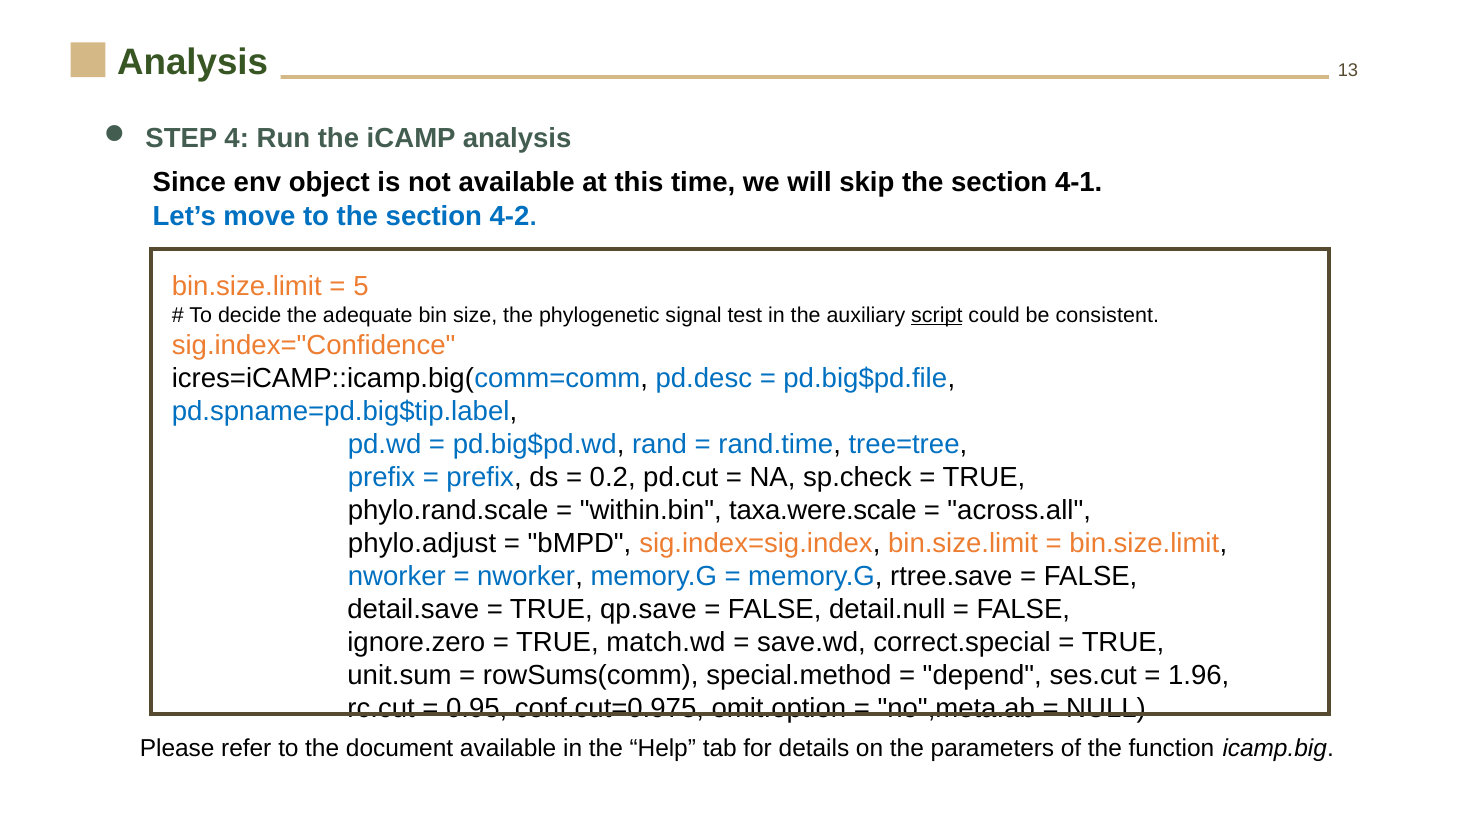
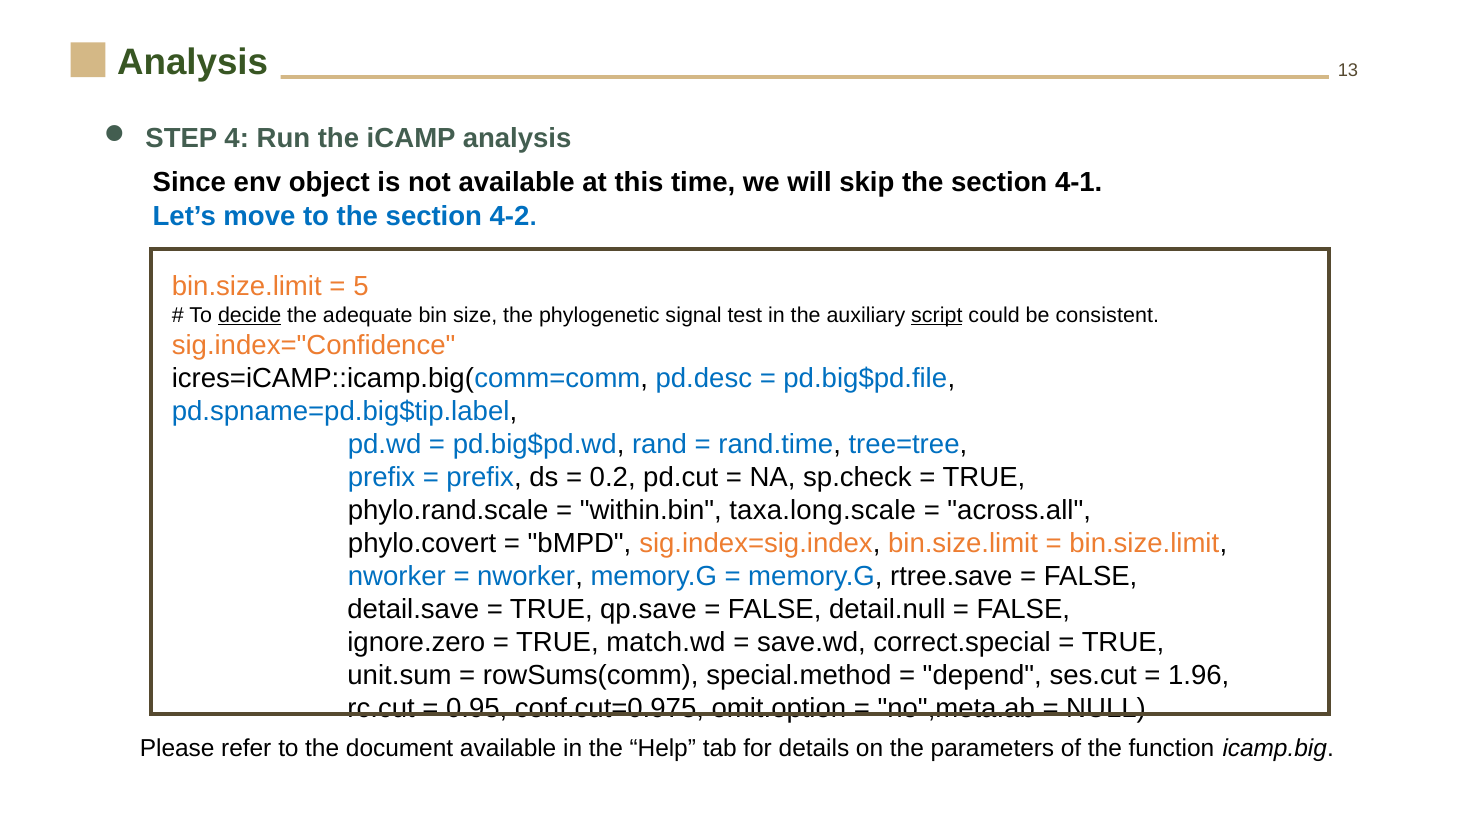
decide underline: none -> present
taxa.were.scale: taxa.were.scale -> taxa.long.scale
phylo.adjust: phylo.adjust -> phylo.covert
